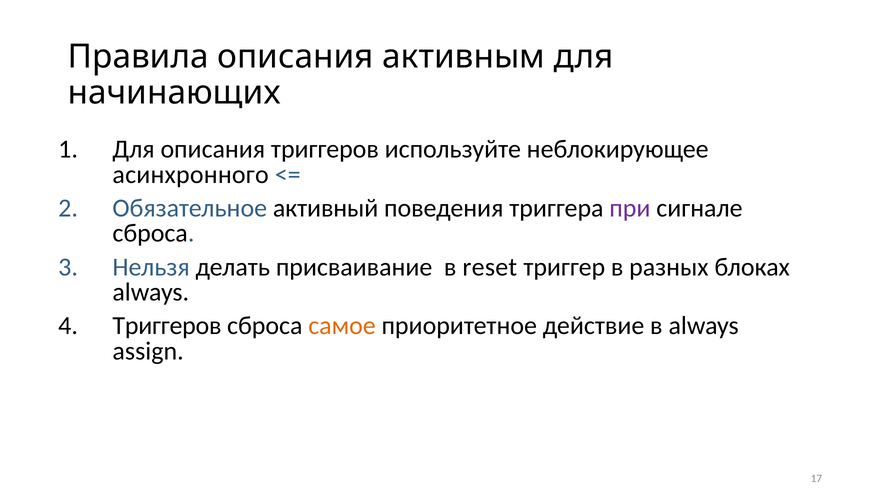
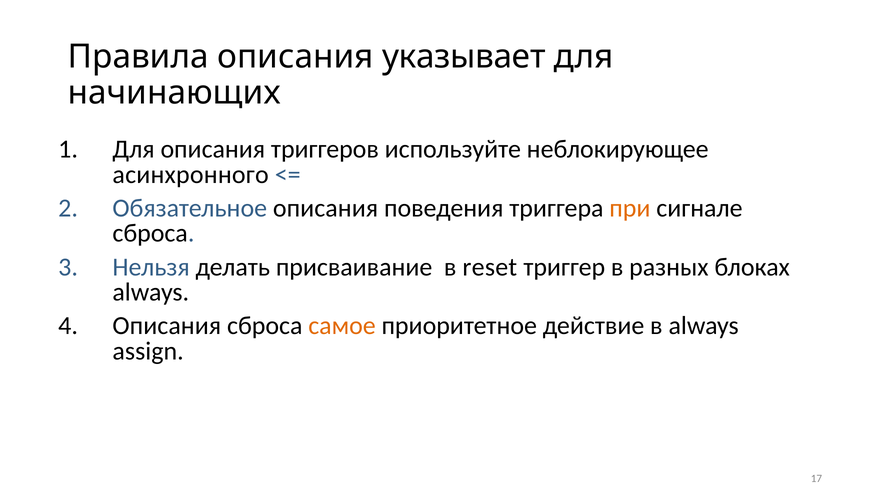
активным: активным -> указывает
Обязательное активный: активный -> описания
при colour: purple -> orange
Триггеров at (167, 326): Триггеров -> Описания
